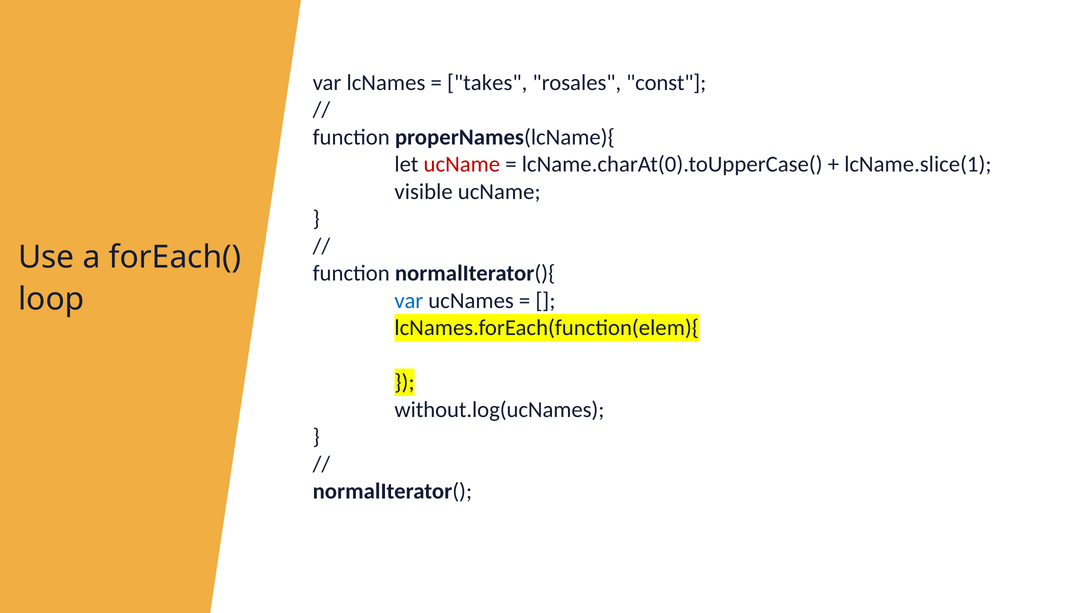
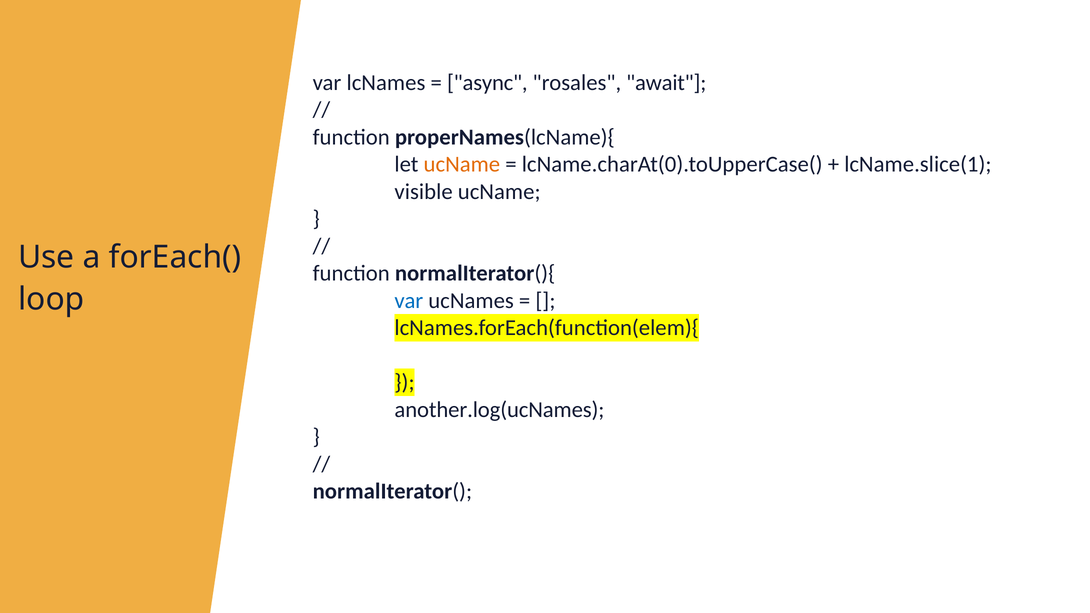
takes: takes -> async
const: const -> await
ucName at (462, 164) colour: red -> orange
without.log(ucNames: without.log(ucNames -> another.log(ucNames
